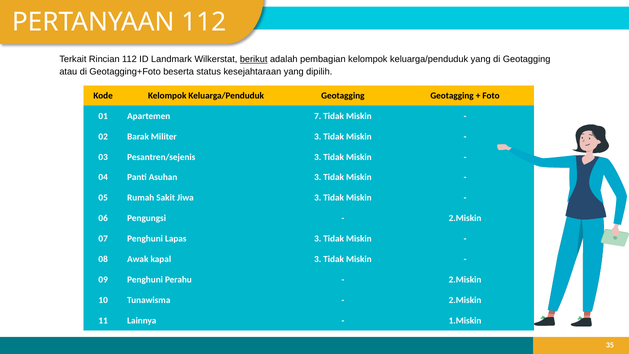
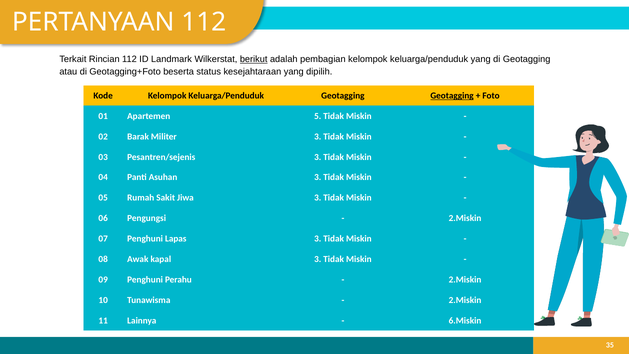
Geotagging at (452, 96) underline: none -> present
7: 7 -> 5
1.Miskin: 1.Miskin -> 6.Miskin
